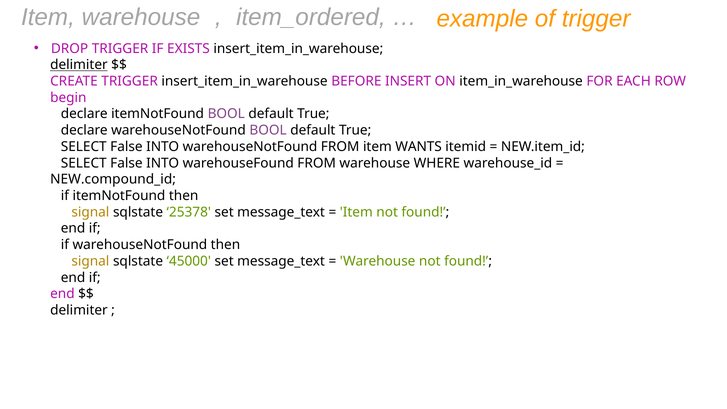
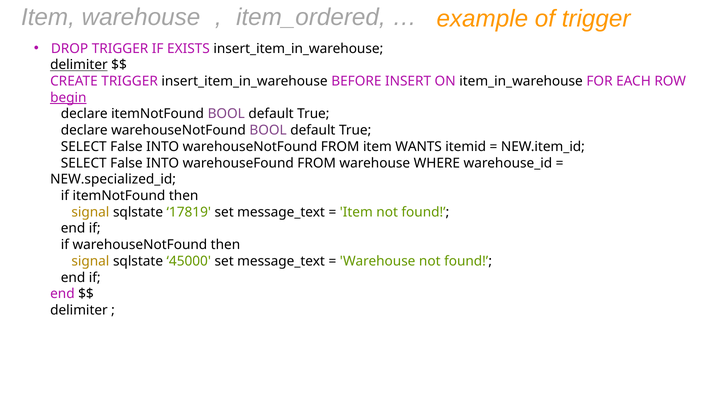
begin underline: none -> present
NEW.compound_id: NEW.compound_id -> NEW.specialized_id
25378: 25378 -> 17819
